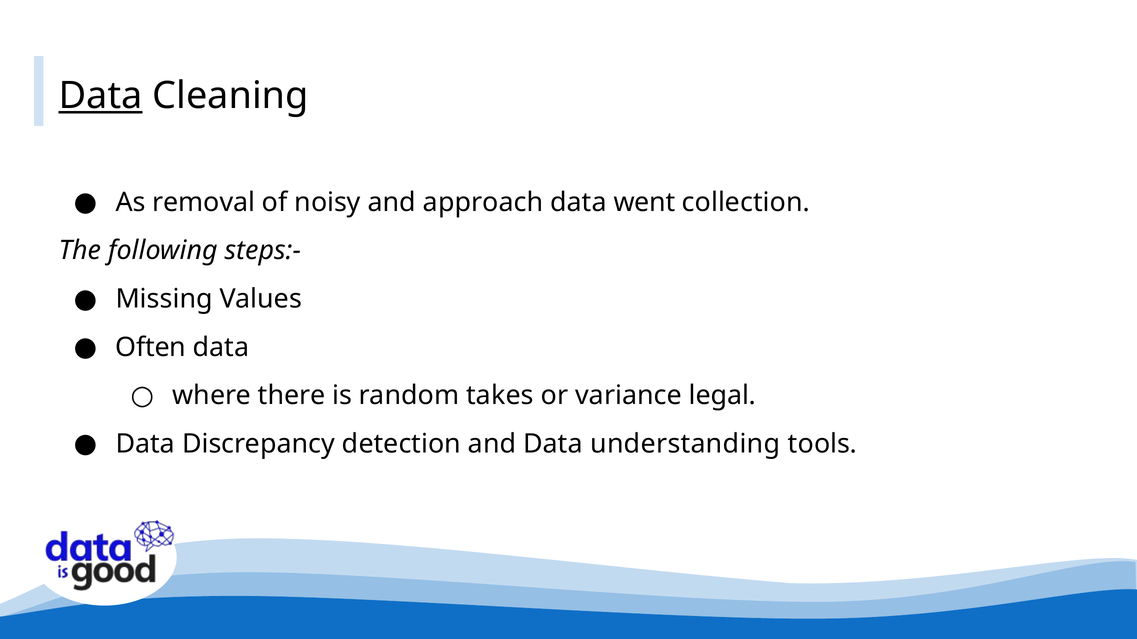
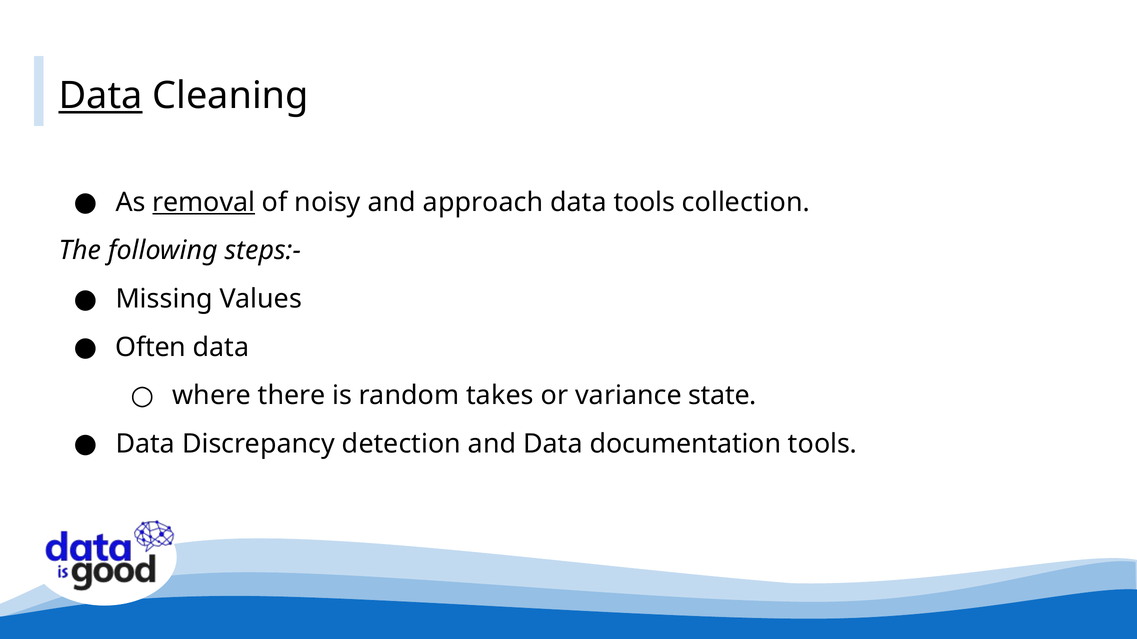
removal underline: none -> present
data went: went -> tools
legal: legal -> state
understanding: understanding -> documentation
